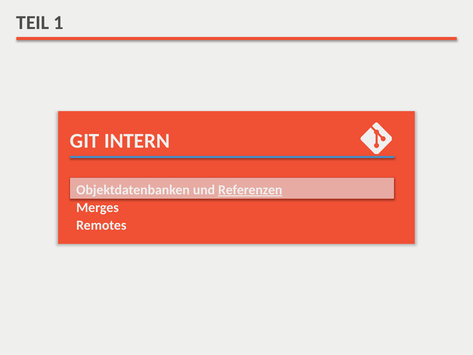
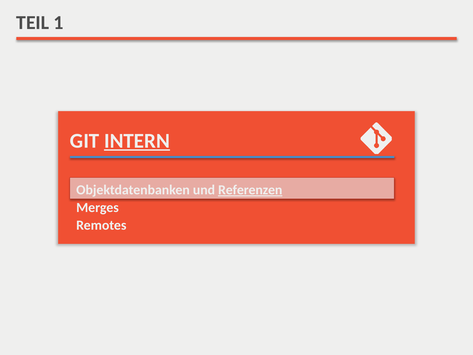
INTERN underline: none -> present
